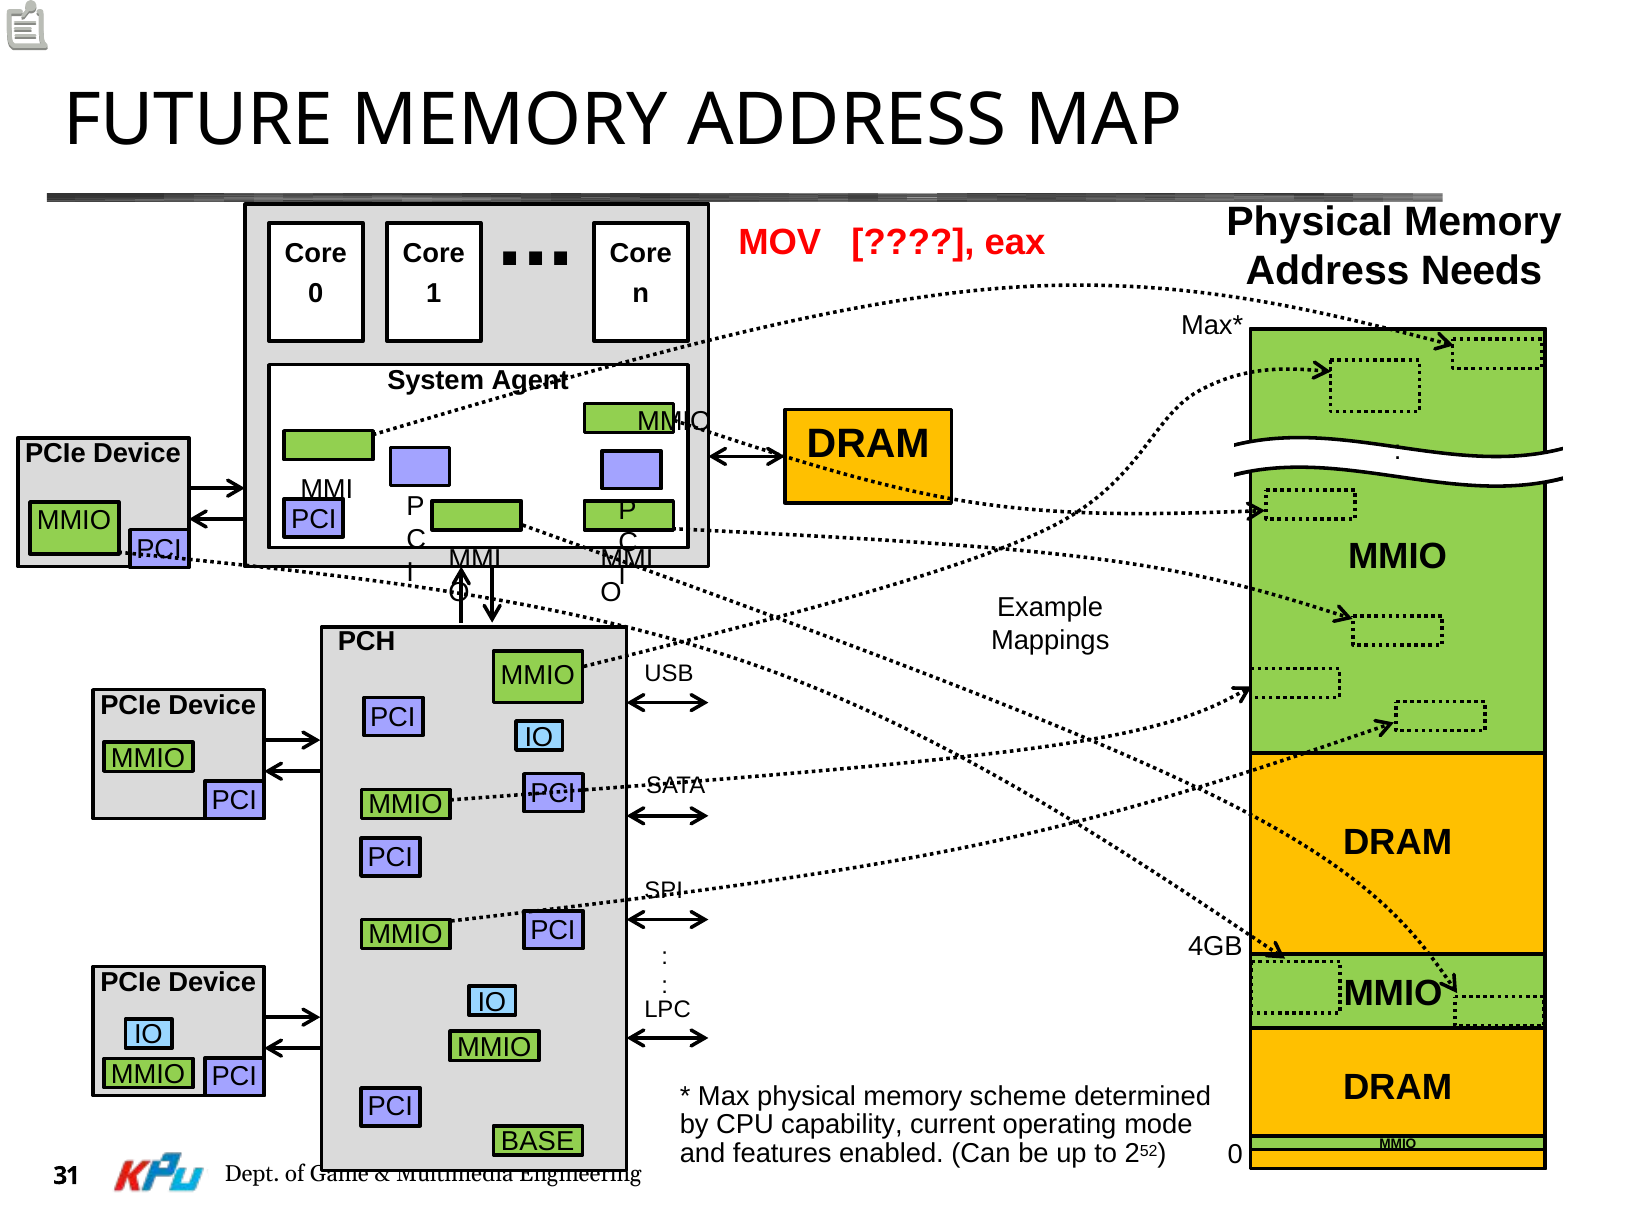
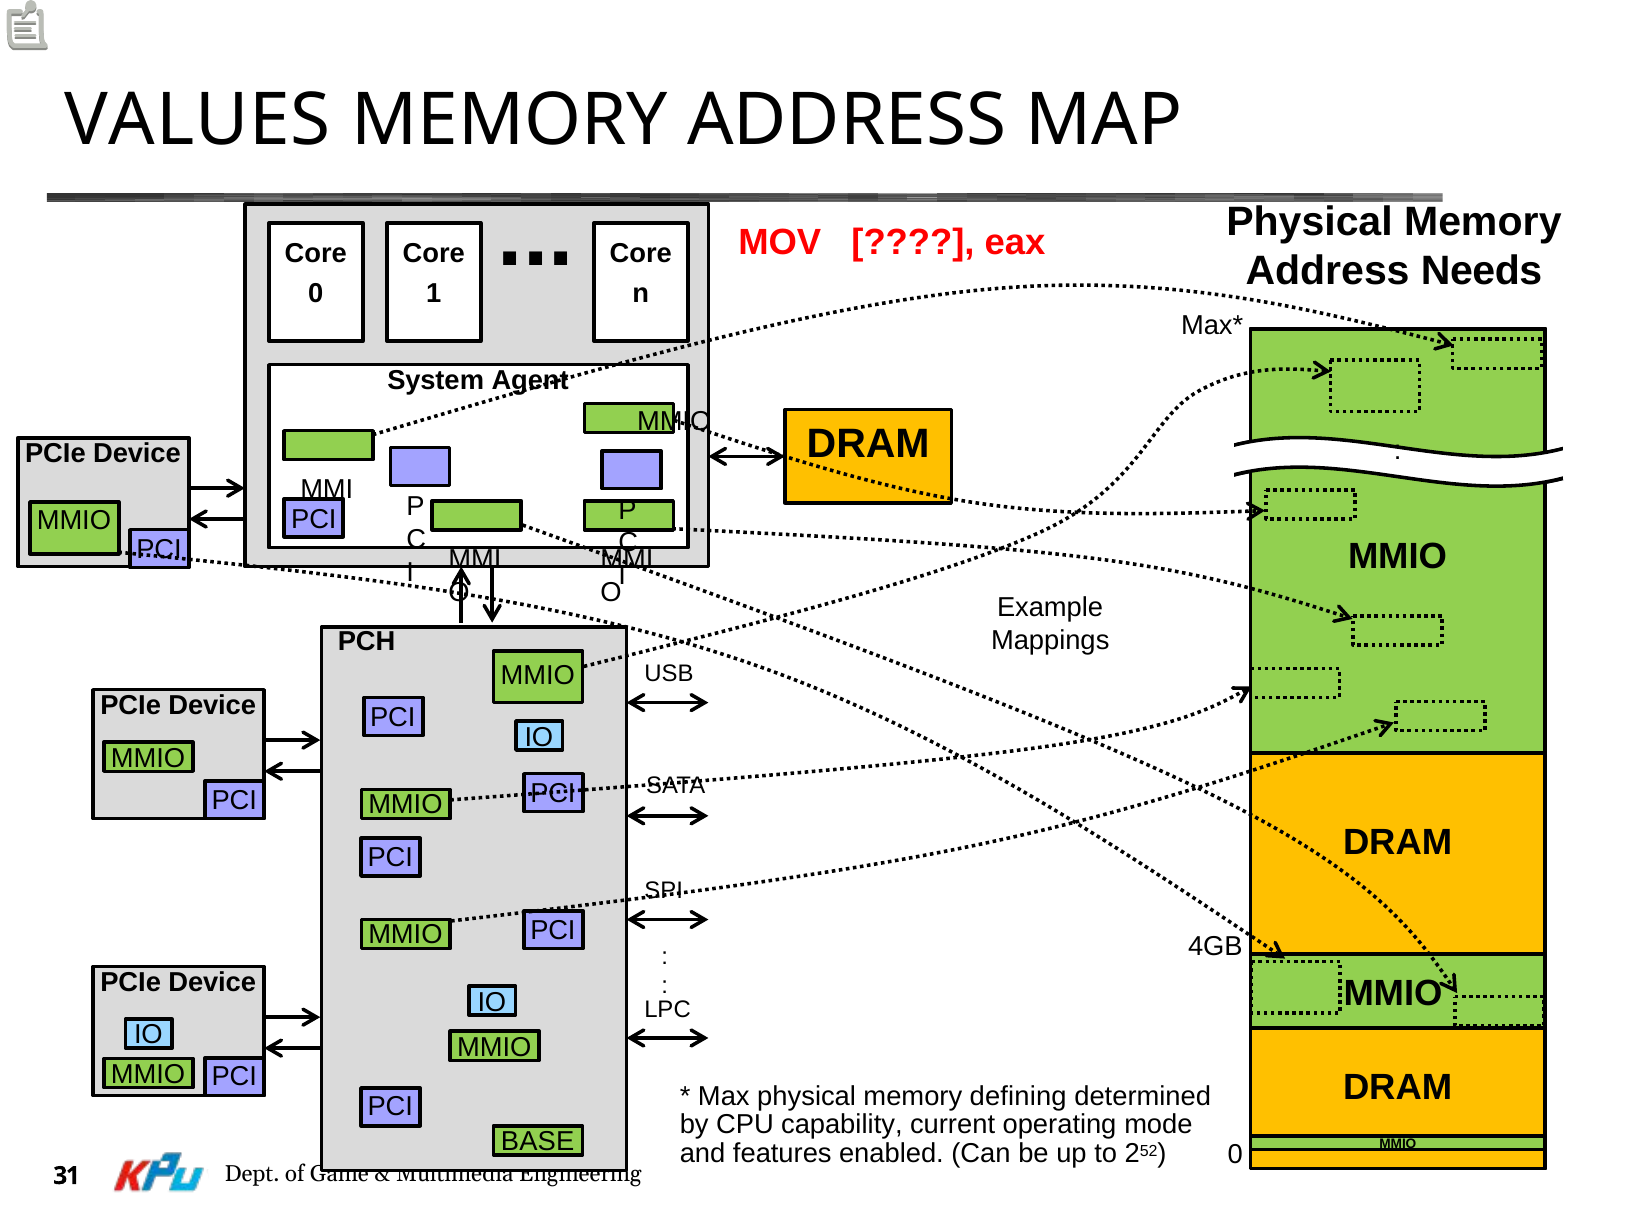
FUTURE: FUTURE -> VALUES
scheme: scheme -> defining
